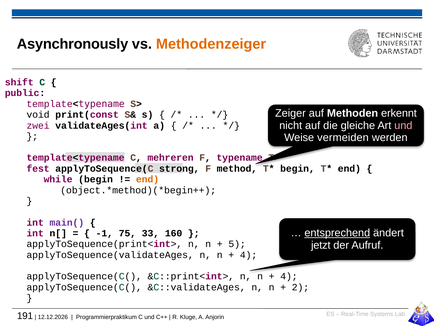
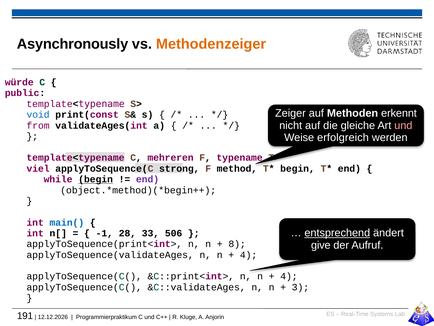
shift: shift -> würde
void colour: black -> blue
zwei: zwei -> from
vermeiden: vermeiden -> erfolgreich
fest: fest -> viel
begin at (96, 179) underline: none -> present
end at (148, 179) colour: orange -> purple
main( colour: purple -> blue
75: 75 -> 28
160: 160 -> 506
jetzt: jetzt -> give
5: 5 -> 8
2: 2 -> 3
